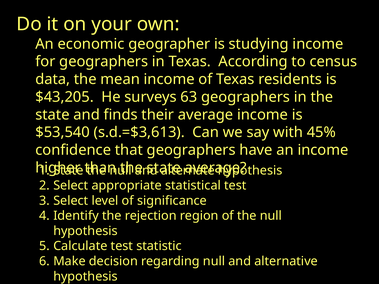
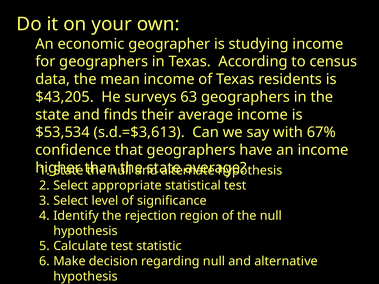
$53,540: $53,540 -> $53,534
45%: 45% -> 67%
